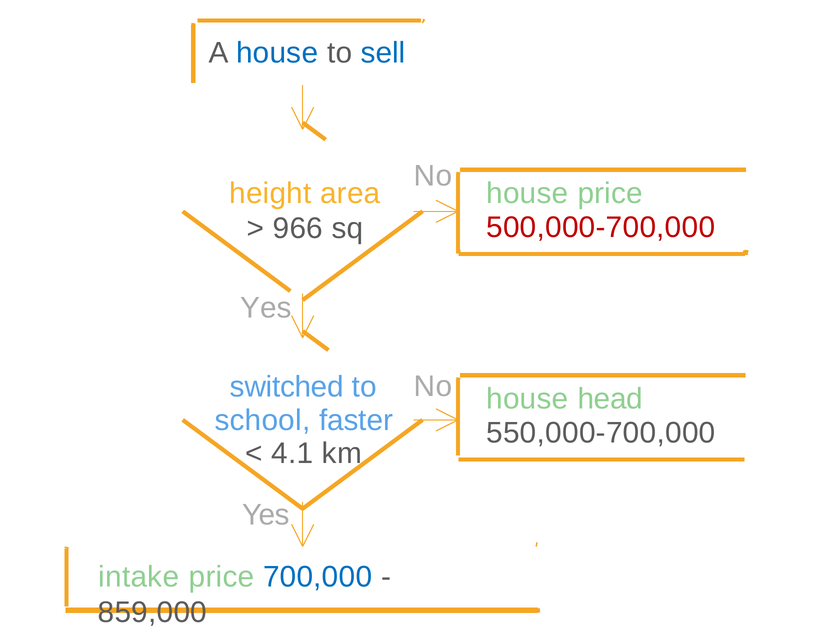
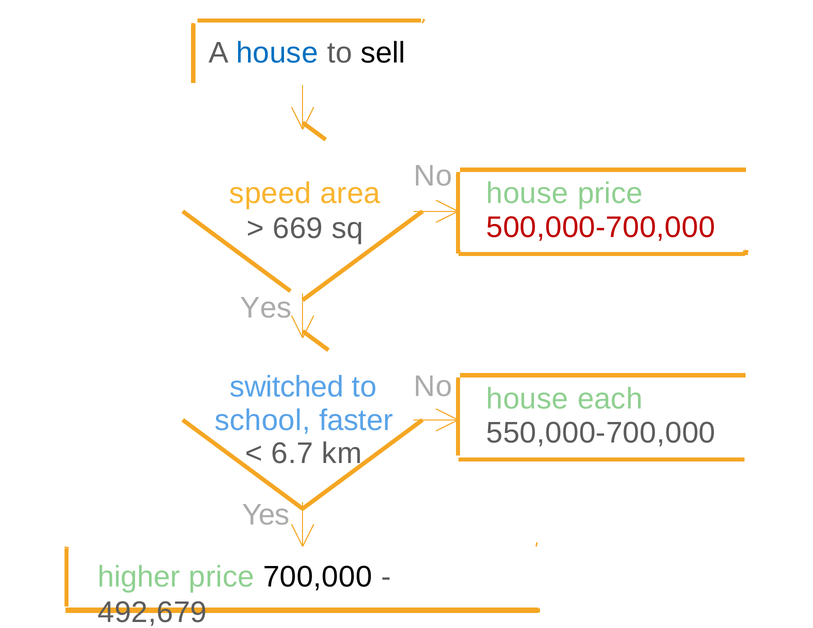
sell colour: blue -> black
height: height -> speed
966: 966 -> 669
head: head -> each
4.1: 4.1 -> 6.7
intake: intake -> higher
700,000 colour: blue -> black
859,000: 859,000 -> 492,679
